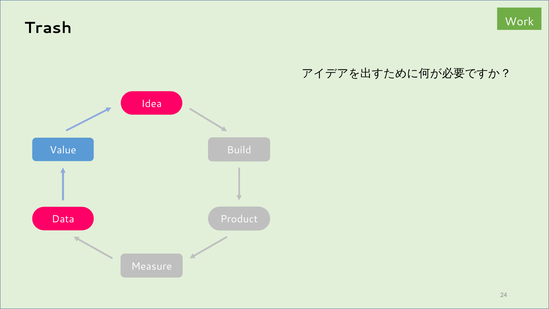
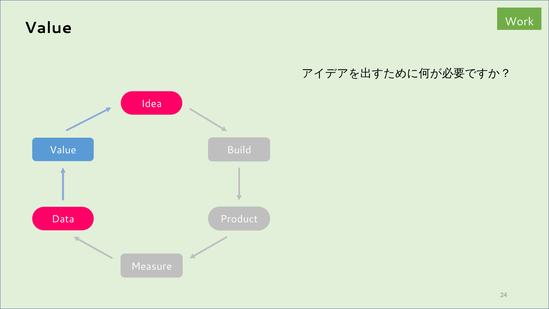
Trash at (48, 28): Trash -> Value
